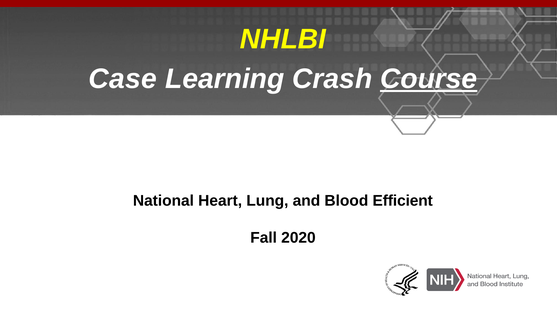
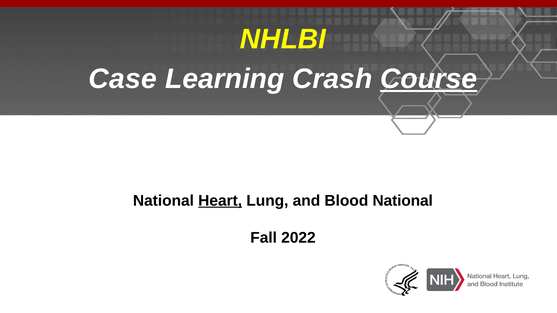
Heart underline: none -> present
Blood Efficient: Efficient -> National
2020: 2020 -> 2022
